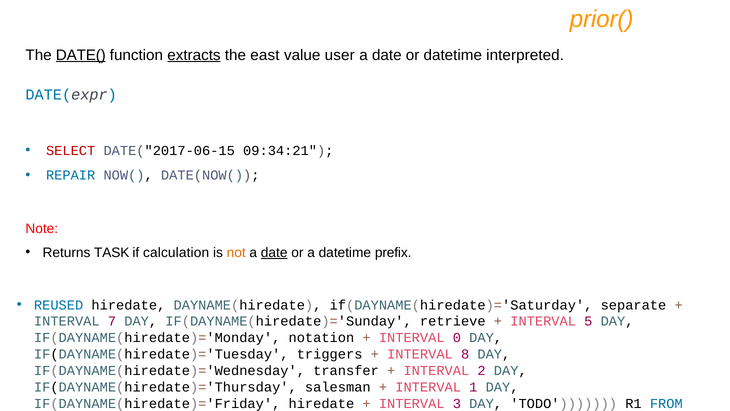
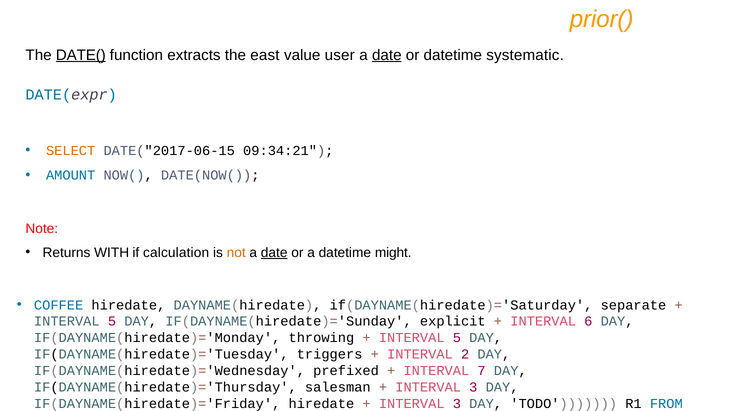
extracts underline: present -> none
date at (387, 55) underline: none -> present
interpreted: interpreted -> systematic
SELECT colour: red -> orange
REPAIR: REPAIR -> AMOUNT
TASK: TASK -> WITH
prefix: prefix -> might
REUSED: REUSED -> COFFEE
7 at (112, 321): 7 -> 5
retrieve: retrieve -> explicit
5: 5 -> 6
notation: notation -> throwing
0 at (457, 338): 0 -> 5
8: 8 -> 2
transfer: transfer -> prefixed
2: 2 -> 7
1 at (473, 387): 1 -> 3
